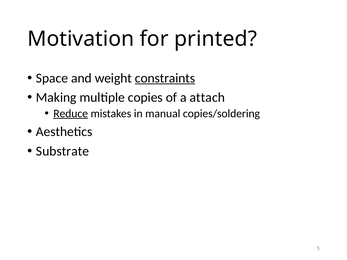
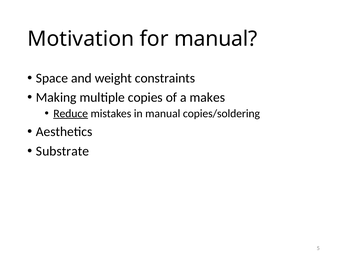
for printed: printed -> manual
constraints underline: present -> none
attach: attach -> makes
